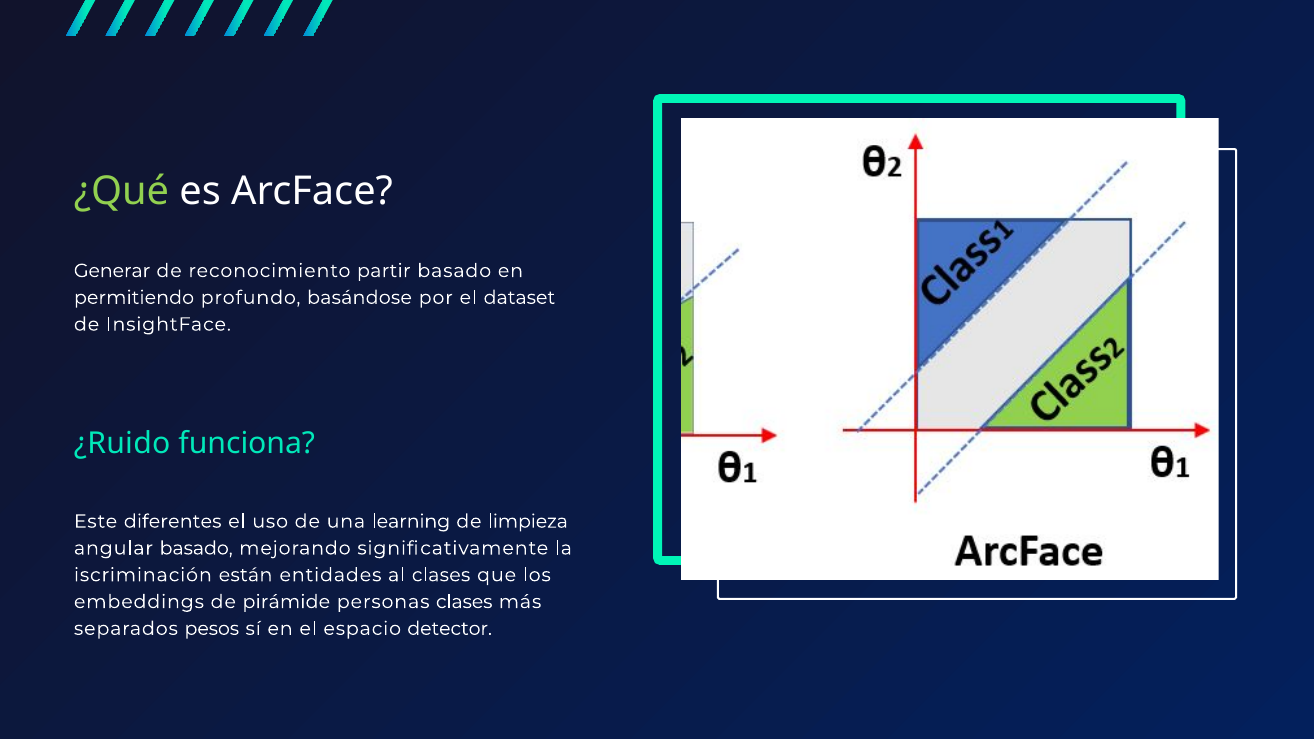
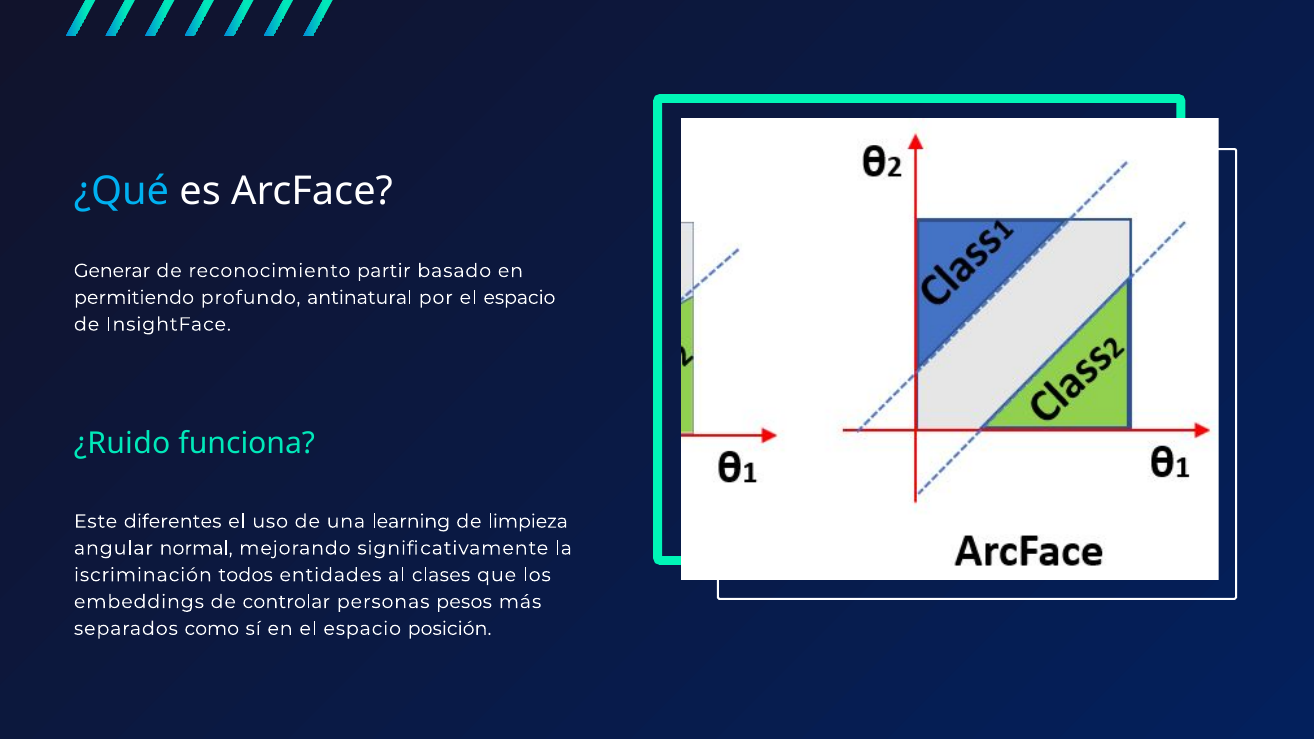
¿Qué colour: light green -> light blue
basándose: basándose -> antinatural
por el dataset: dataset -> espacio
angular basado: basado -> normal
están: están -> todos
pirámide: pirámide -> controlar
personas clases: clases -> pesos
pesos: pesos -> como
detector: detector -> posición
